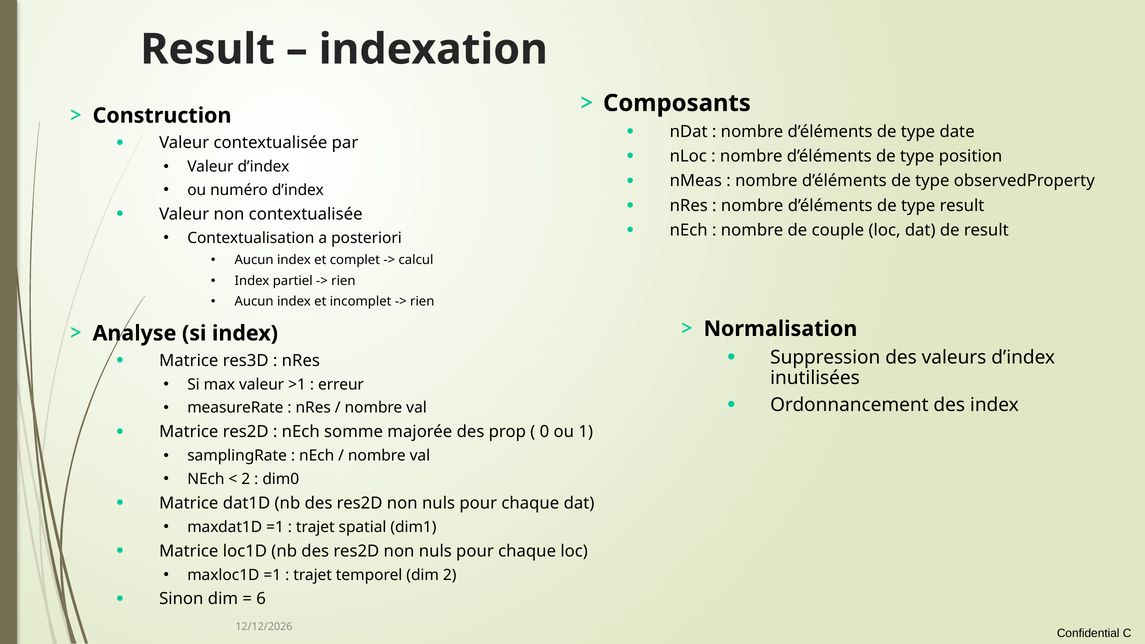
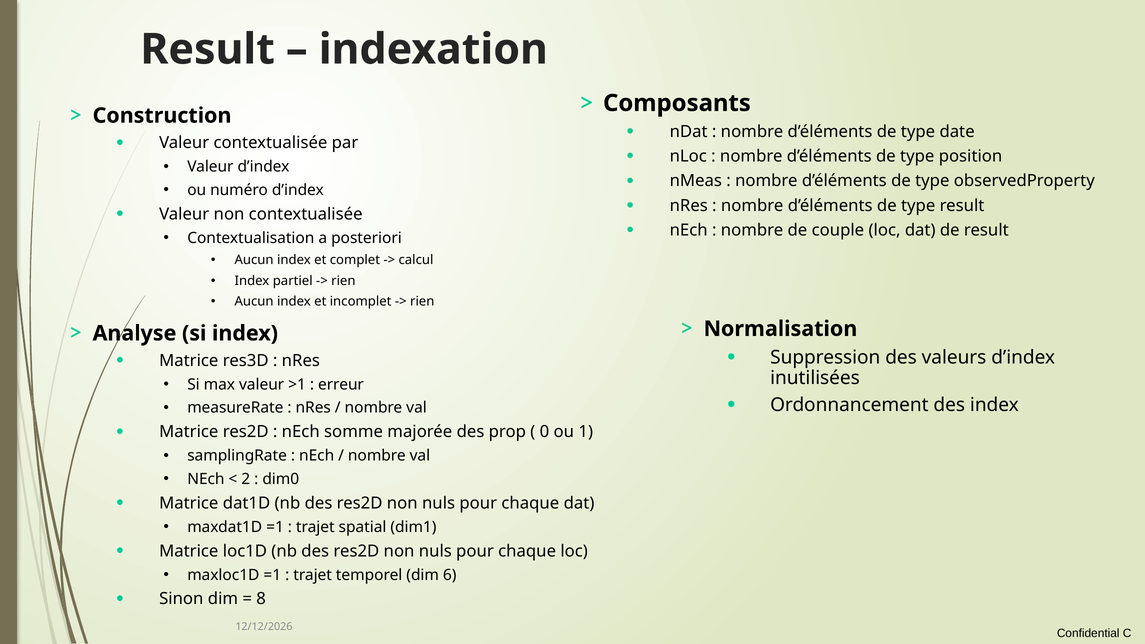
dim 2: 2 -> 6
6: 6 -> 8
